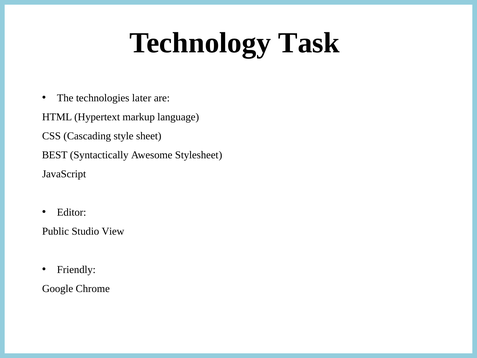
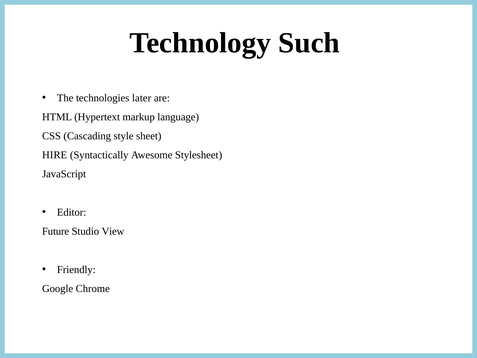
Task: Task -> Such
BEST: BEST -> HIRE
Public: Public -> Future
